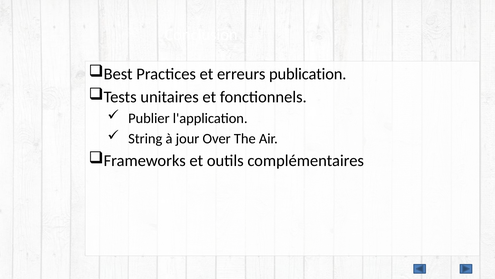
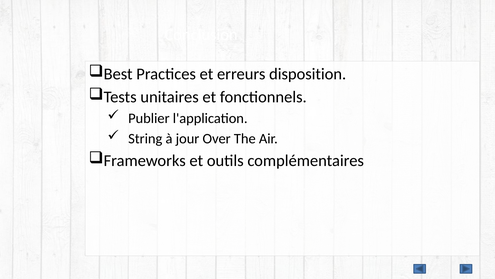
publication: publication -> disposition
